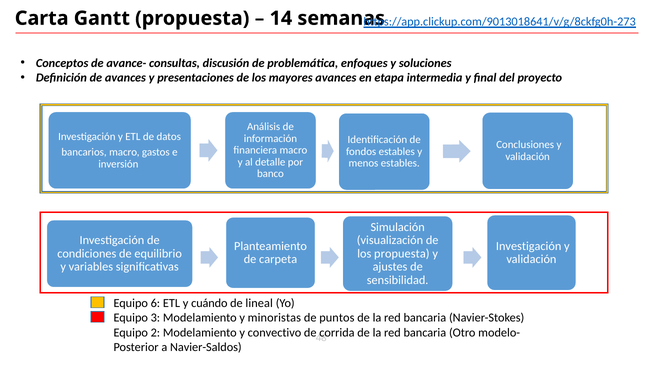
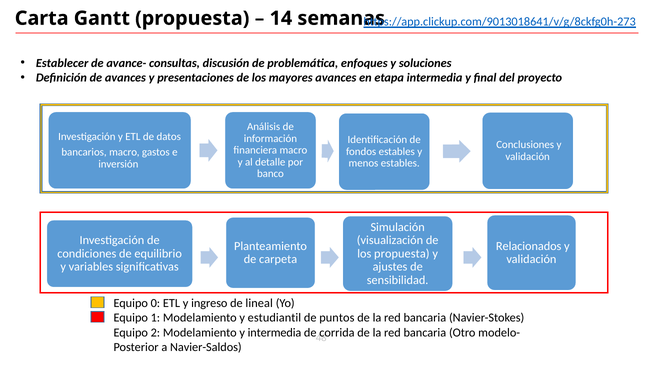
Conceptos: Conceptos -> Establecer
Investigación at (529, 246): Investigación -> Relacionados
6: 6 -> 0
cuándo: cuándo -> ingreso
3: 3 -> 1
minoristas: minoristas -> estudiantil
y convectivo: convectivo -> intermedia
